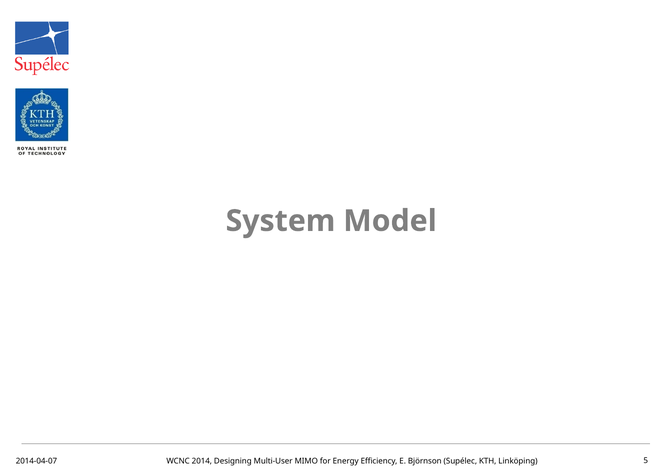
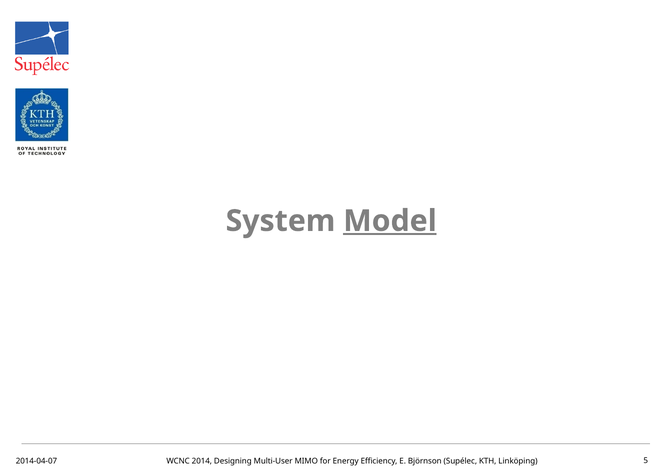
Model underline: none -> present
